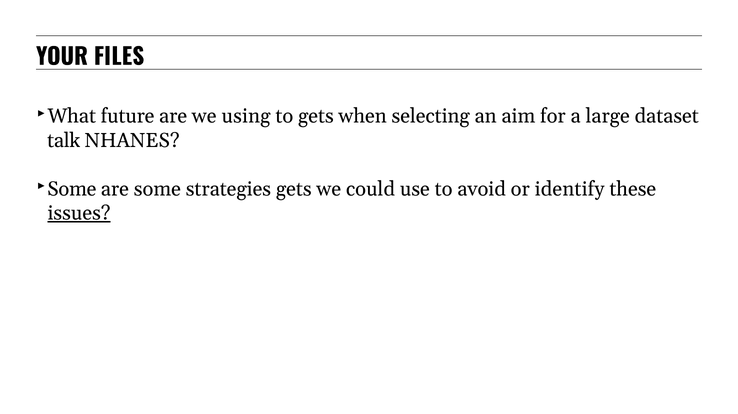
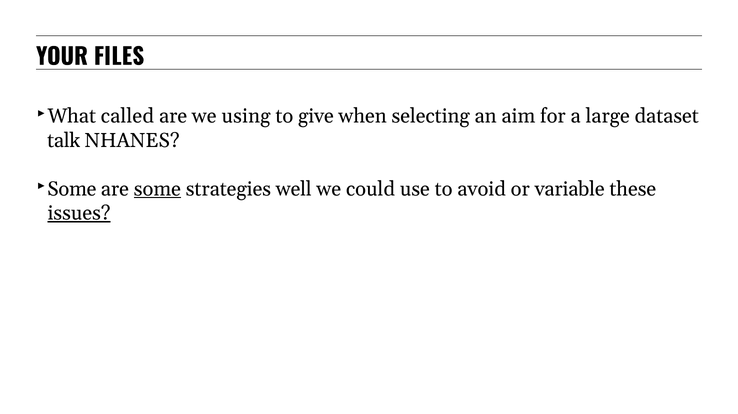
future: future -> called
to gets: gets -> give
some at (157, 189) underline: none -> present
strategies gets: gets -> well
identify: identify -> variable
